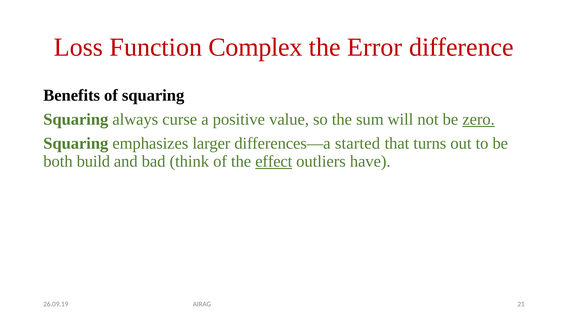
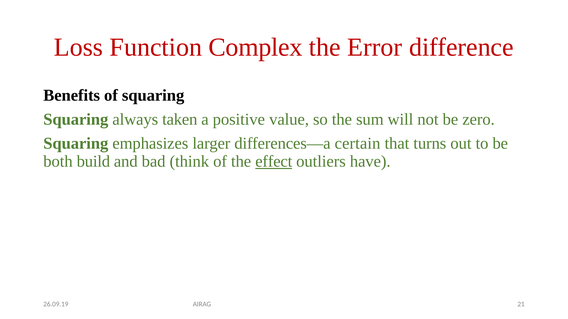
curse: curse -> taken
zero underline: present -> none
started: started -> certain
